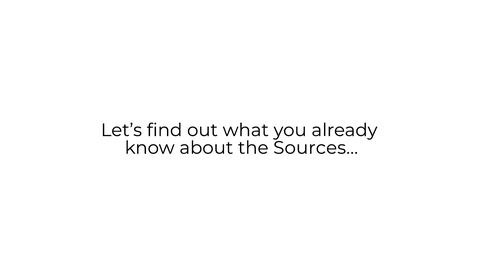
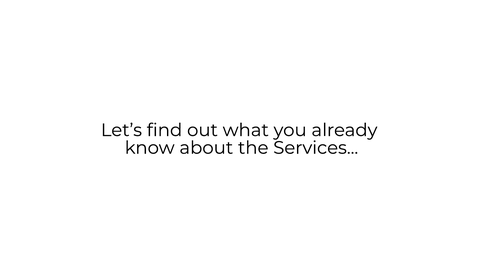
Sources: Sources -> Services
